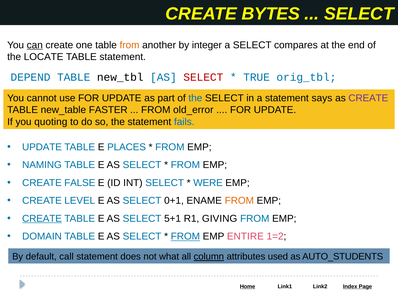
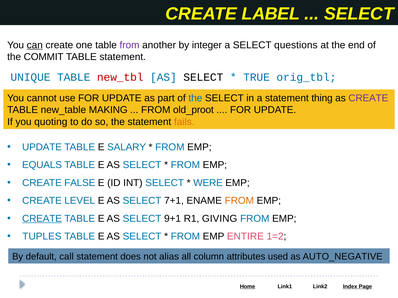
BYTES: BYTES -> LABEL
from at (130, 45) colour: orange -> purple
compares: compares -> questions
LOCATE: LOCATE -> COMMIT
DEPEND: DEPEND -> UNIQUE
new_tbl colour: black -> red
SELECT at (203, 77) colour: red -> black
says: says -> thing
FASTER: FASTER -> MAKING
old_error: old_error -> old_proot
fails colour: blue -> orange
PLACES: PLACES -> SALARY
NAMING: NAMING -> EQUALS
0+1: 0+1 -> 7+1
5+1: 5+1 -> 9+1
DOMAIN: DOMAIN -> TUPLES
FROM at (185, 237) underline: present -> none
what: what -> alias
column underline: present -> none
AUTO_STUDENTS: AUTO_STUDENTS -> AUTO_NEGATIVE
